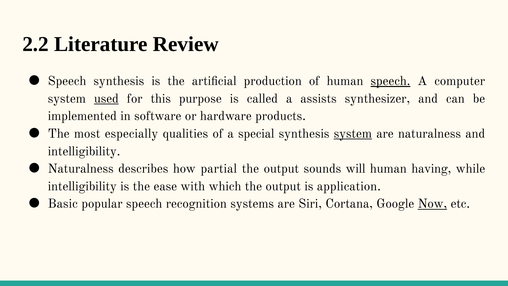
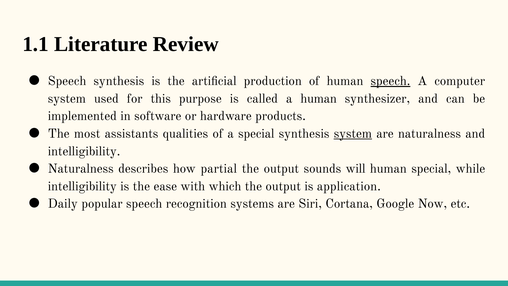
2.2: 2.2 -> 1.1
used underline: present -> none
a assists: assists -> human
especially: especially -> assistants
human having: having -> special
Basic: Basic -> Daily
Now underline: present -> none
